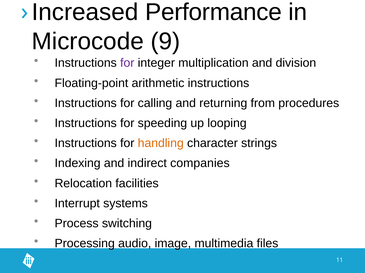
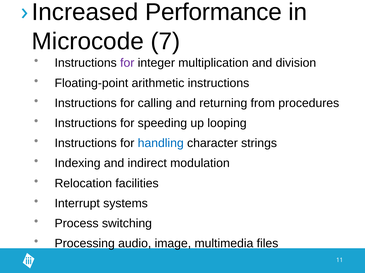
9: 9 -> 7
handling colour: orange -> blue
companies: companies -> modulation
